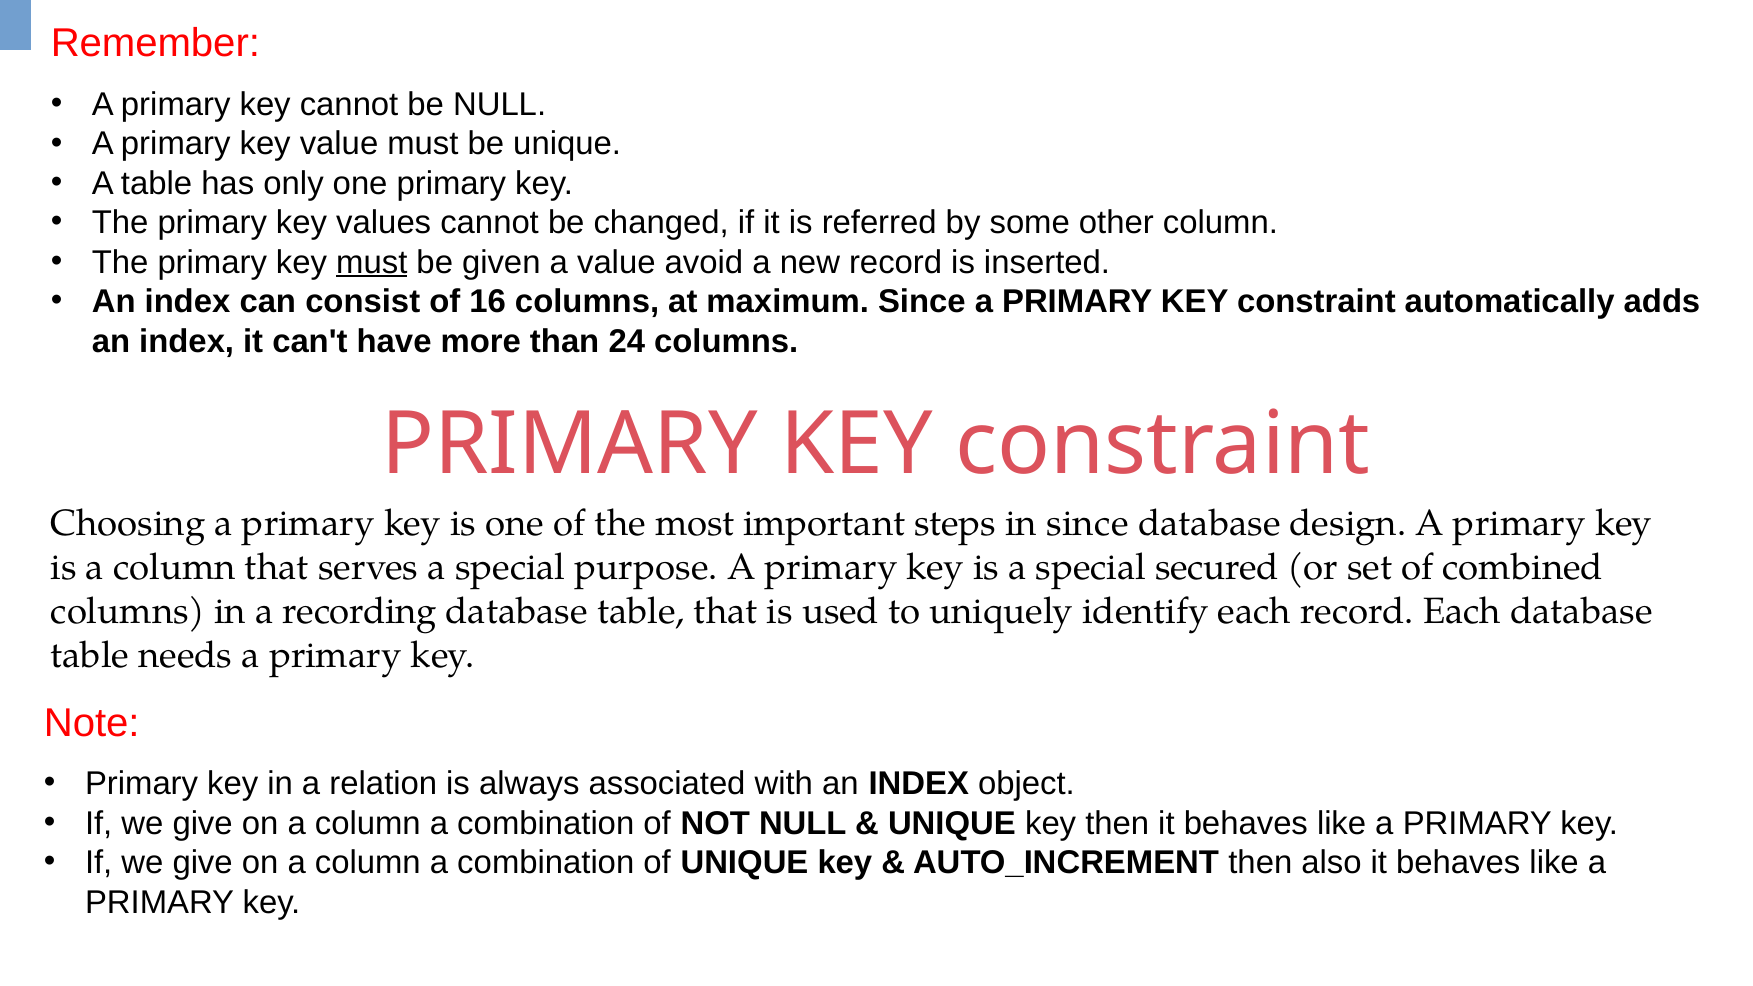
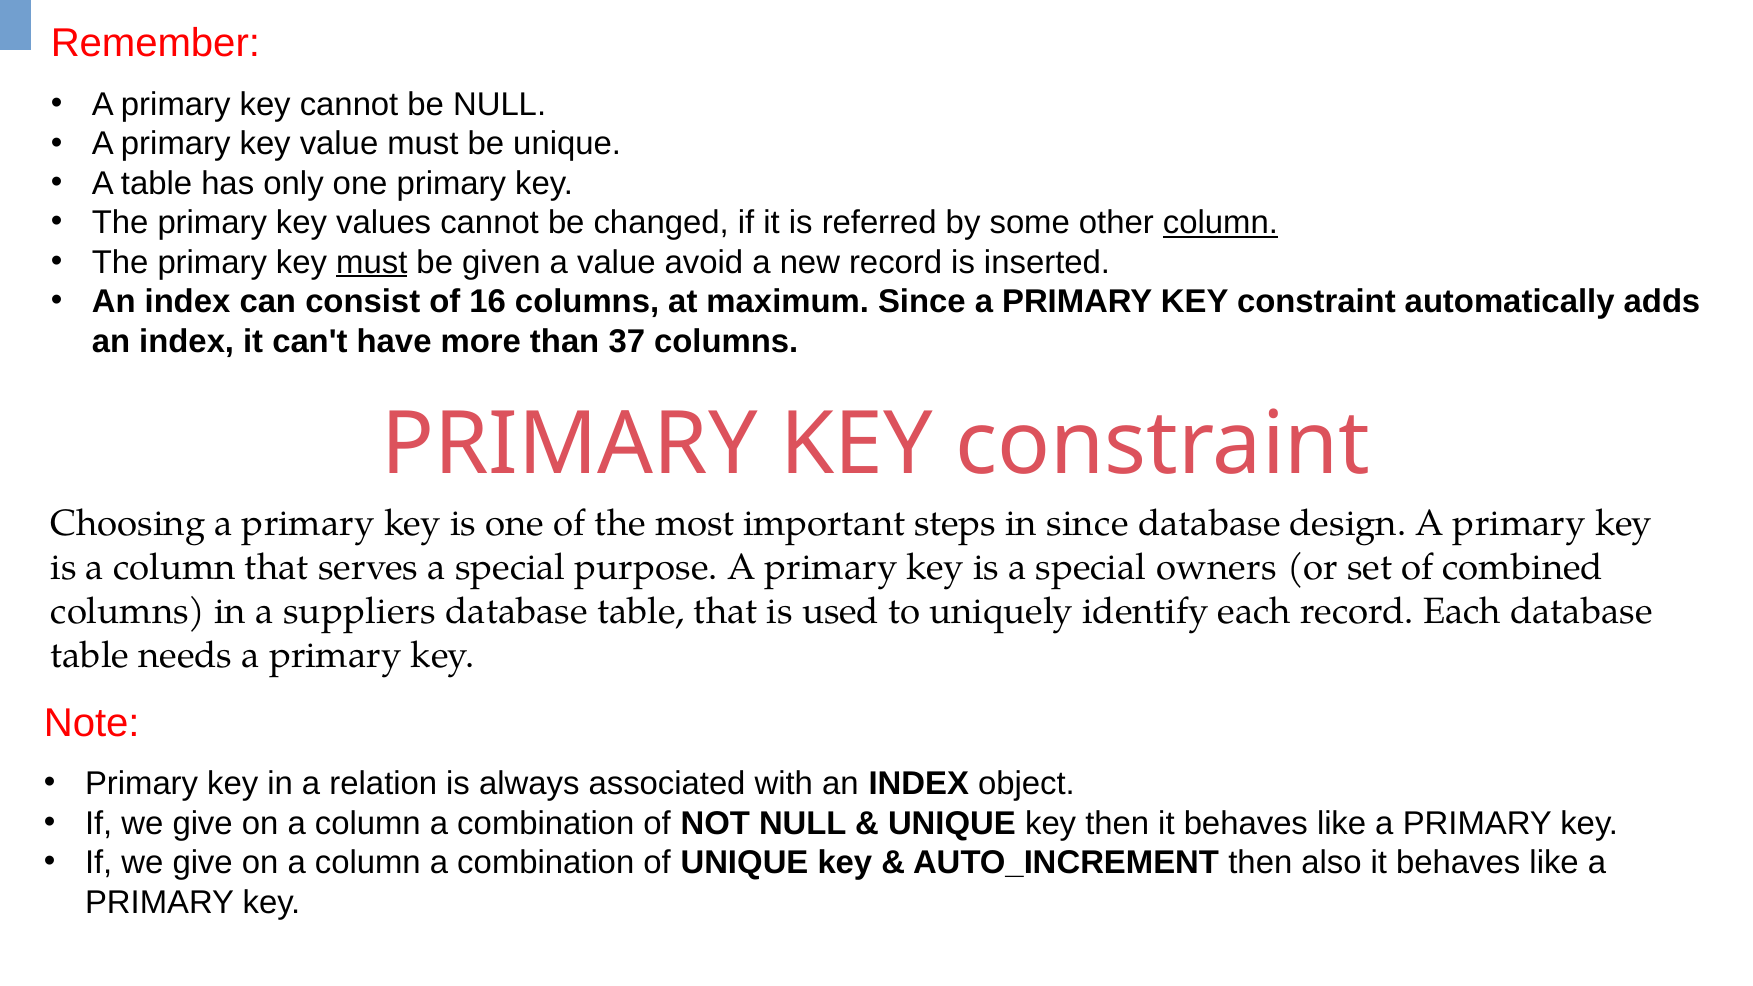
column at (1220, 223) underline: none -> present
24: 24 -> 37
secured: secured -> owners
recording: recording -> suppliers
